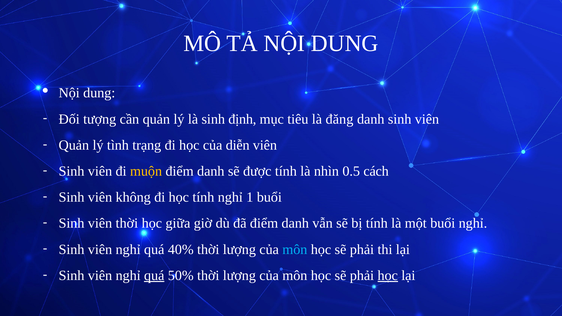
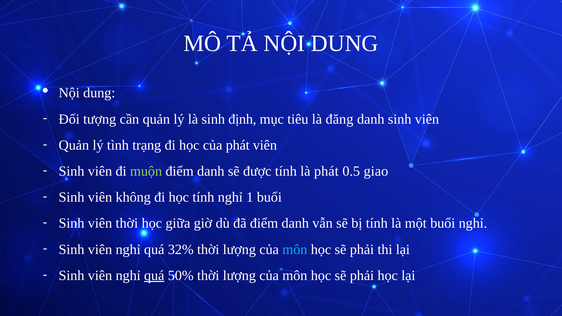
của diễn: diễn -> phát
muộn colour: yellow -> light green
là nhìn: nhìn -> phát
cách: cách -> giao
40%: 40% -> 32%
học at (388, 276) underline: present -> none
